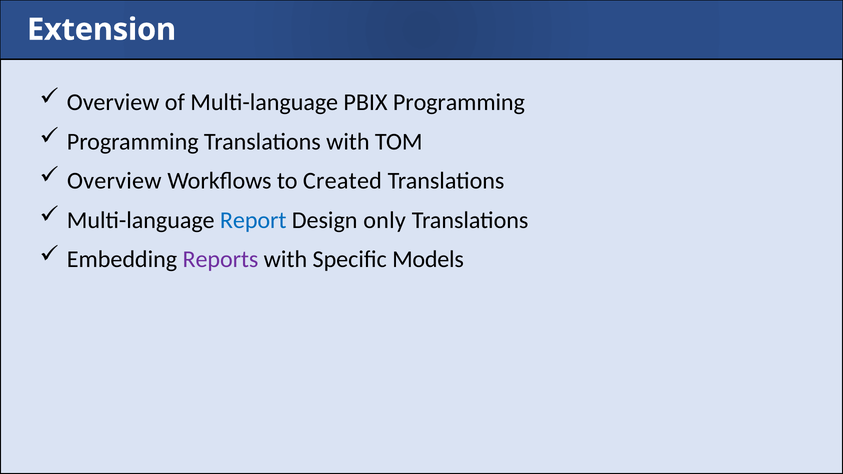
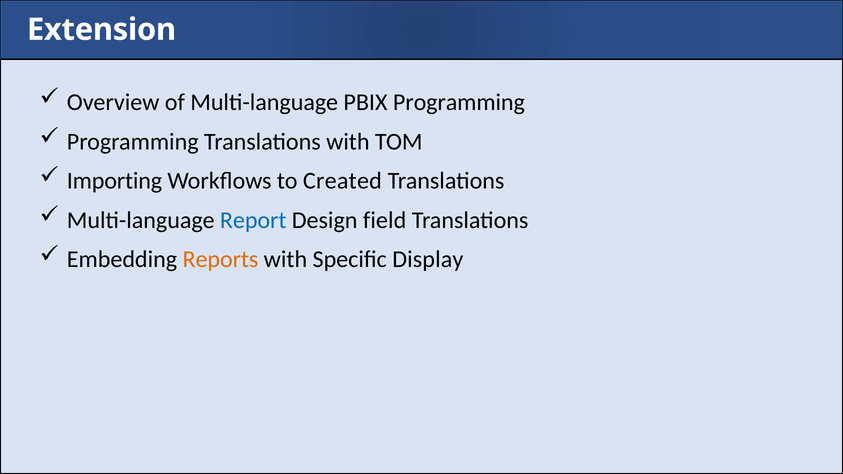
Overview at (114, 181): Overview -> Importing
only: only -> field
Reports colour: purple -> orange
Models: Models -> Display
